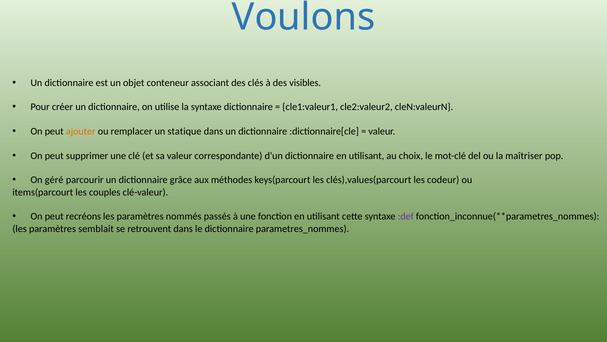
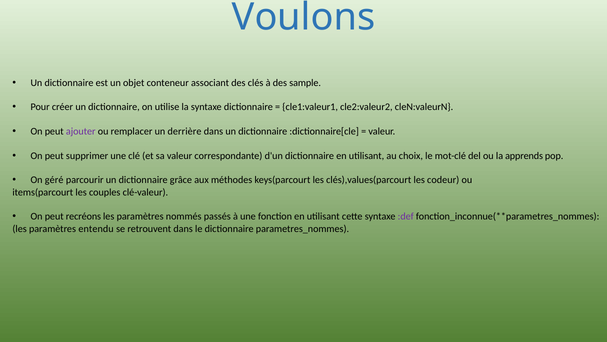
visibles: visibles -> sample
ajouter colour: orange -> purple
statique: statique -> derrière
maîtriser: maîtriser -> apprends
semblait: semblait -> entendu
